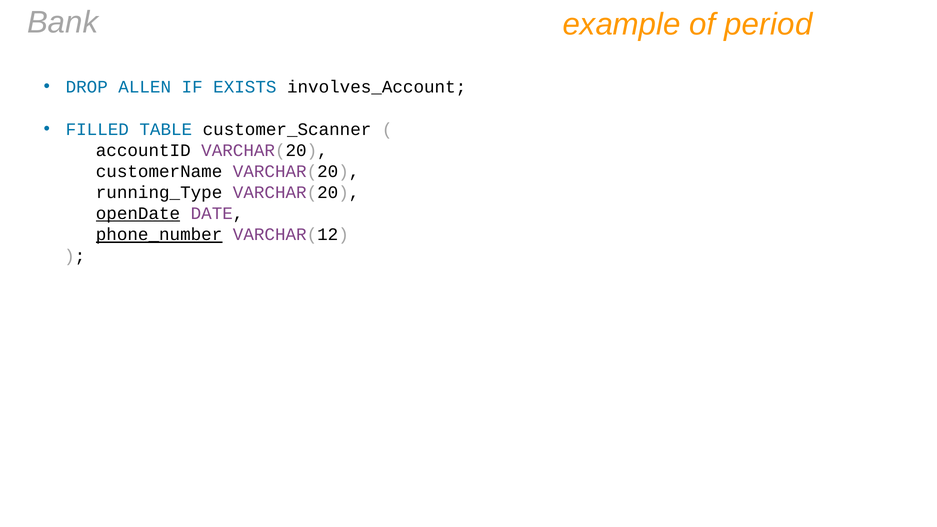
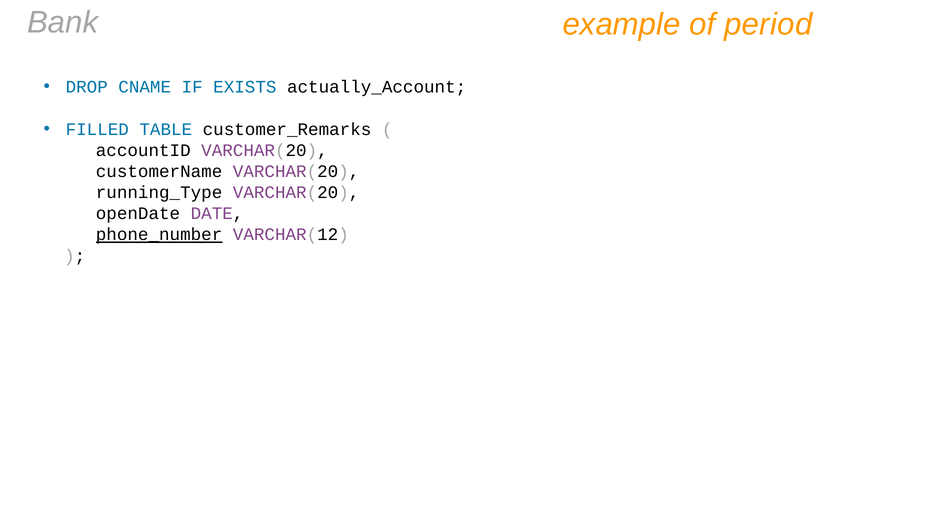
ALLEN: ALLEN -> CNAME
involves_Account: involves_Account -> actually_Account
customer_Scanner: customer_Scanner -> customer_Remarks
openDate underline: present -> none
